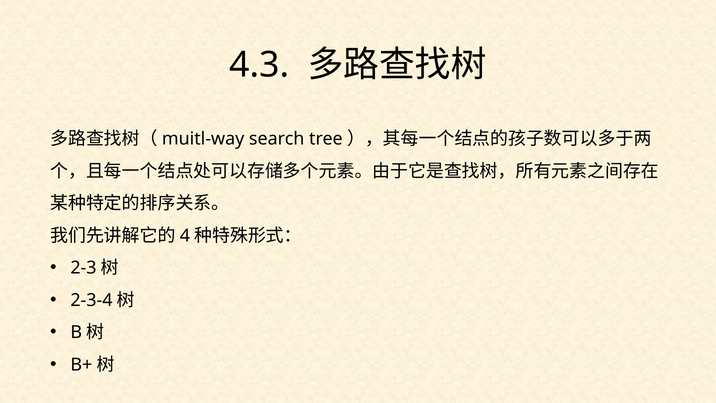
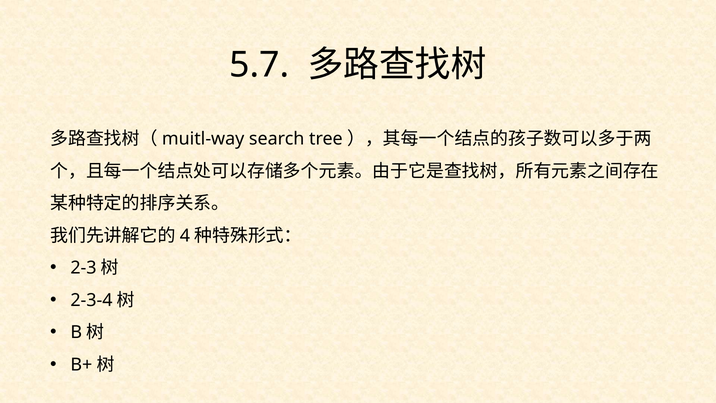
4.3: 4.3 -> 5.7
